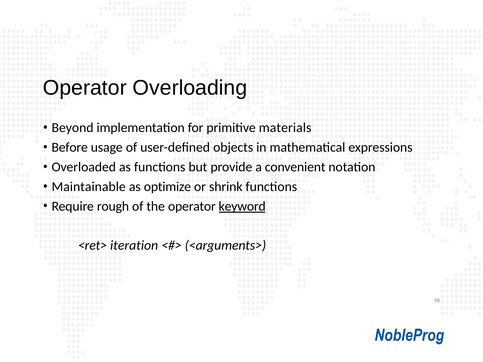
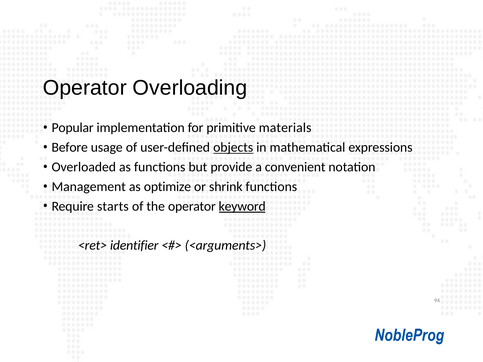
Beyond: Beyond -> Popular
objects underline: none -> present
Maintainable: Maintainable -> Management
rough: rough -> starts
iteration: iteration -> identifier
